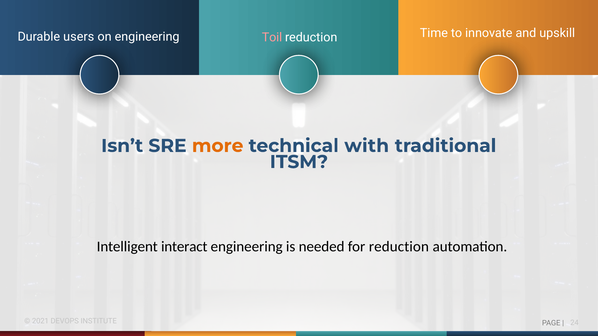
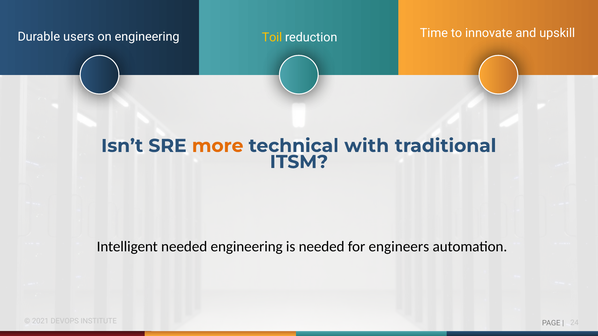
Toil colour: pink -> yellow
Intelligent interact: interact -> needed
for reduction: reduction -> engineers
